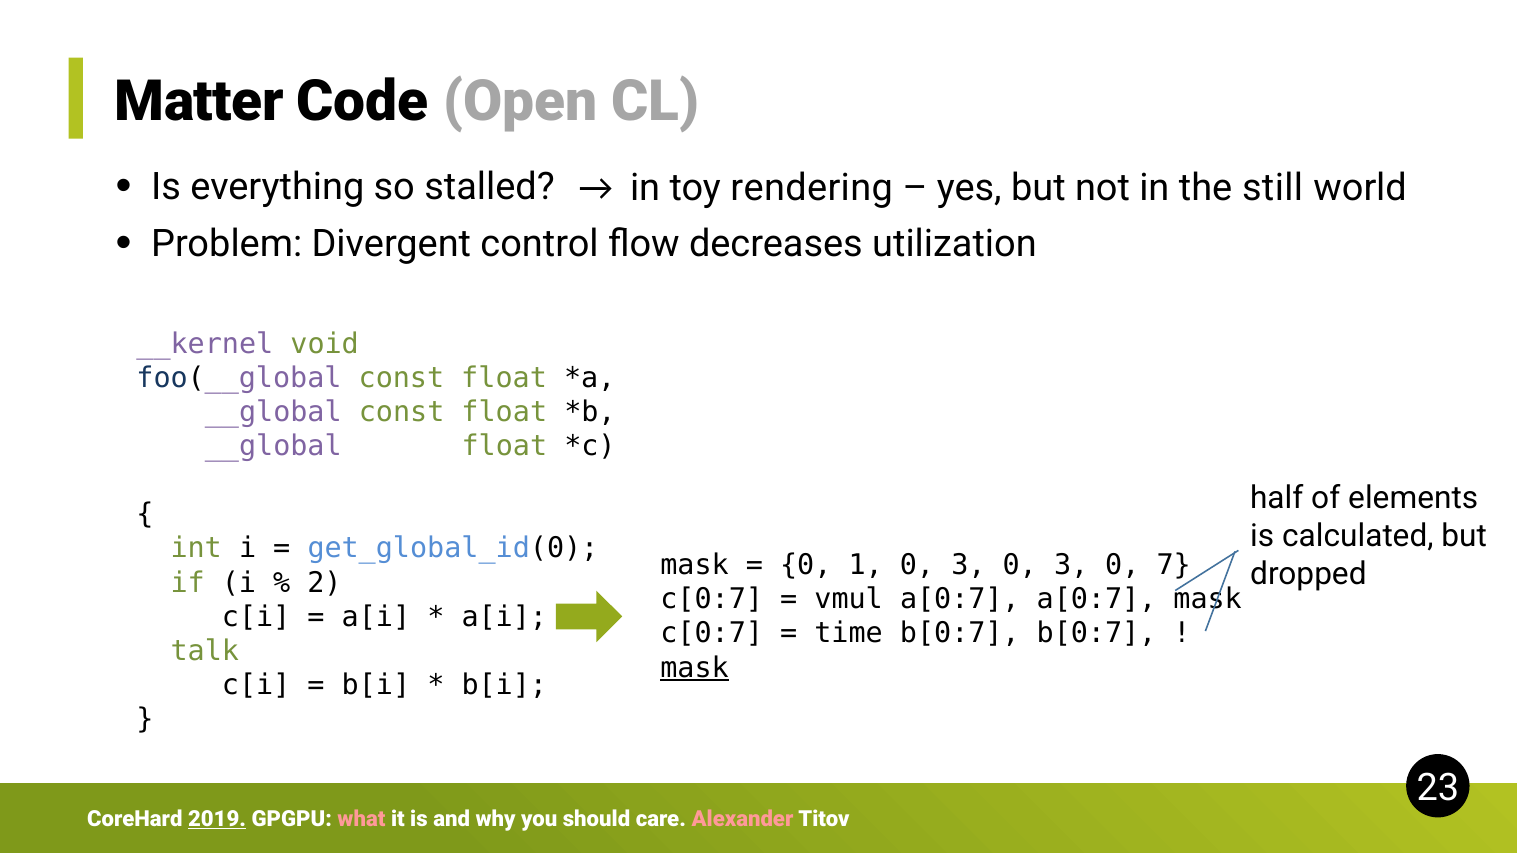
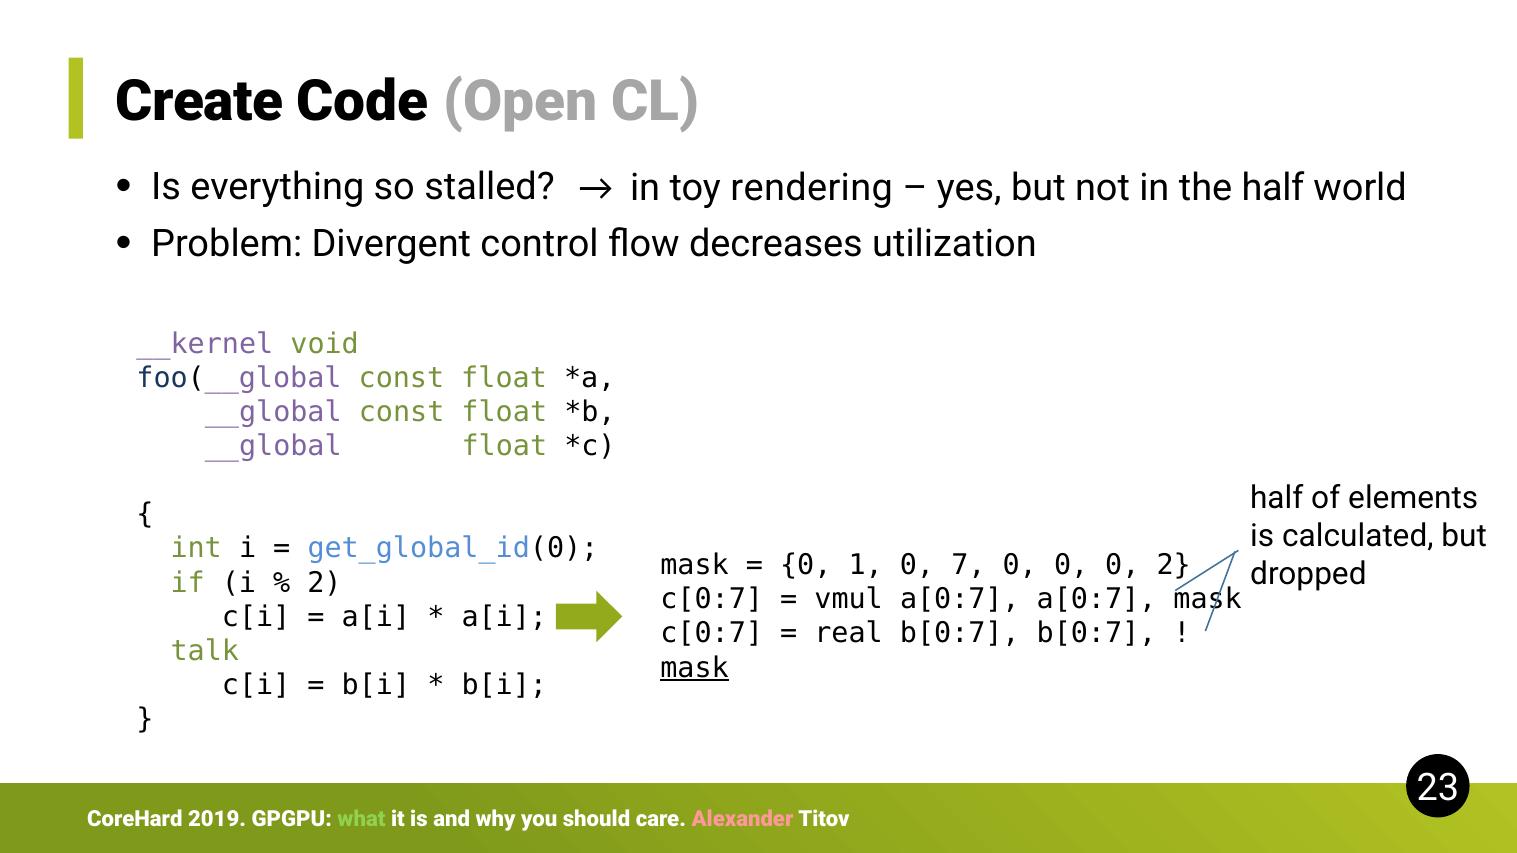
Matter: Matter -> Create
the still: still -> half
1 0 3: 3 -> 7
3 at (1071, 565): 3 -> 0
0 7: 7 -> 2
time: time -> real
2019 underline: present -> none
what colour: pink -> light green
